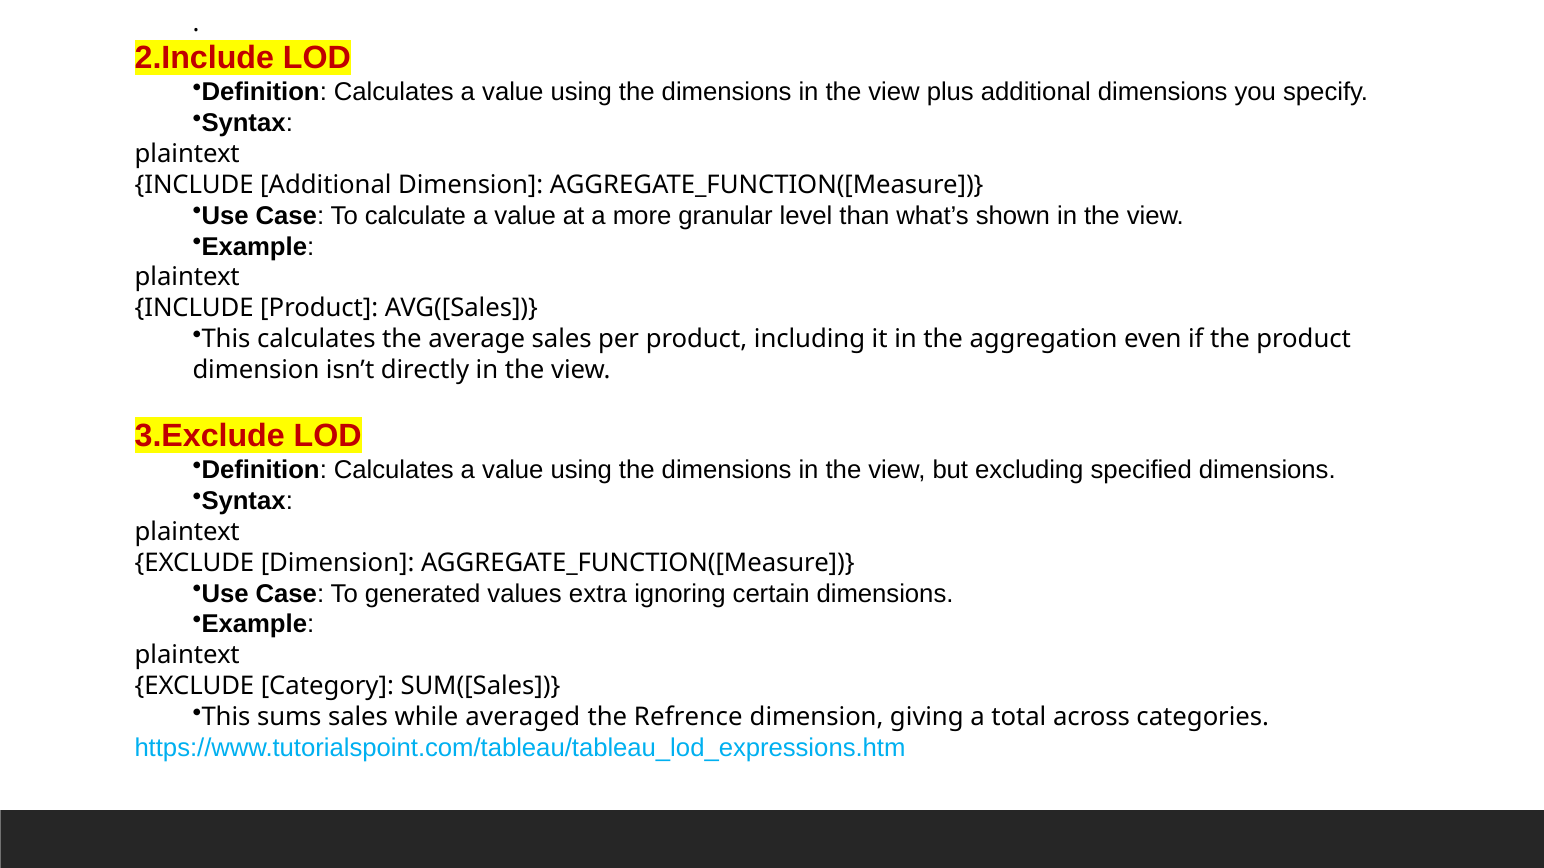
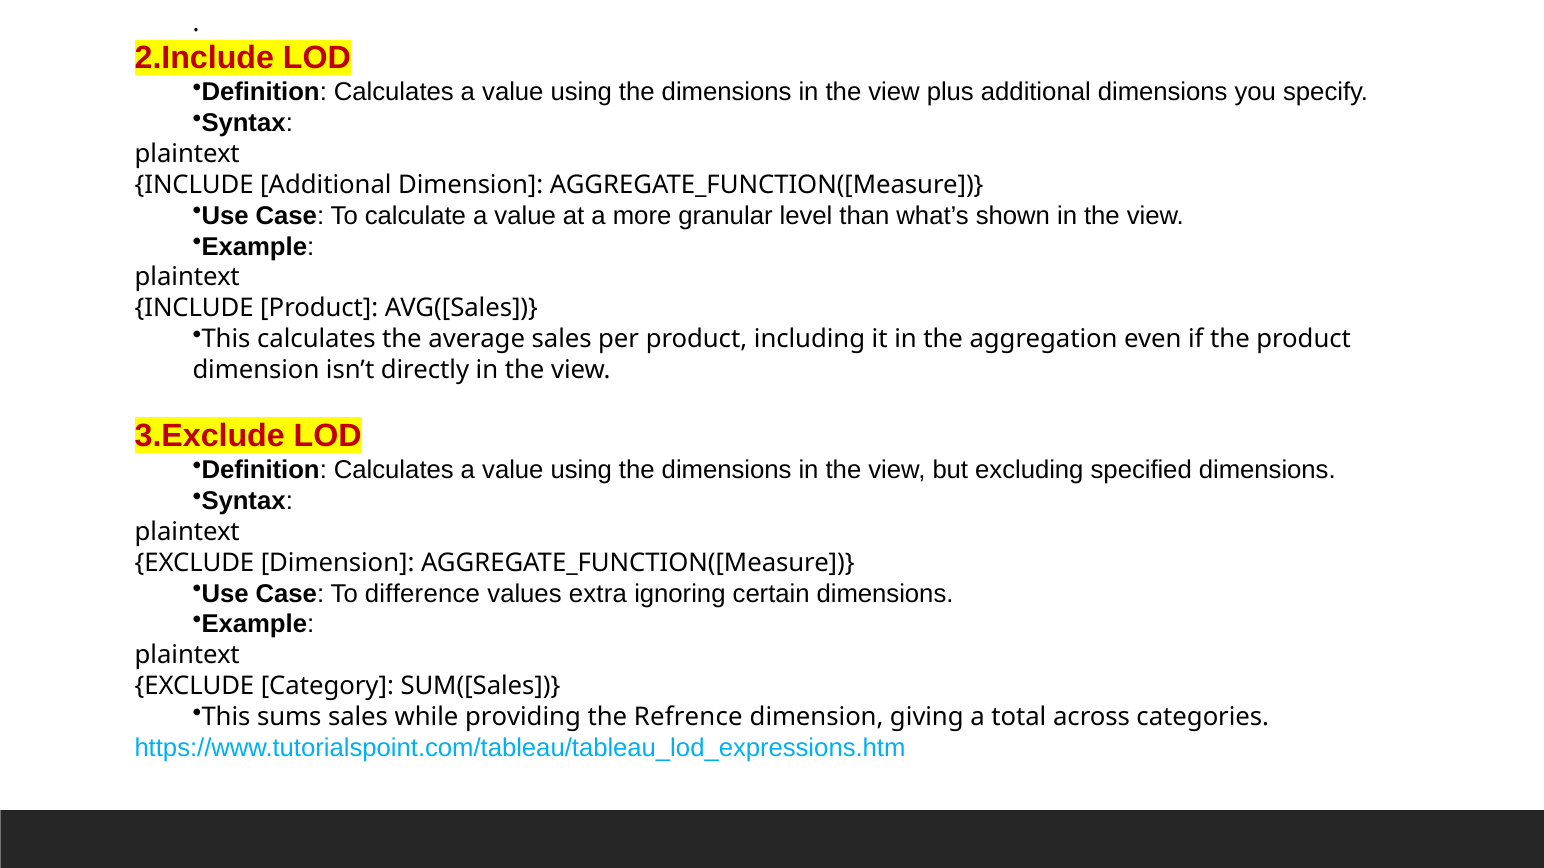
generated: generated -> difference
averaged: averaged -> providing
